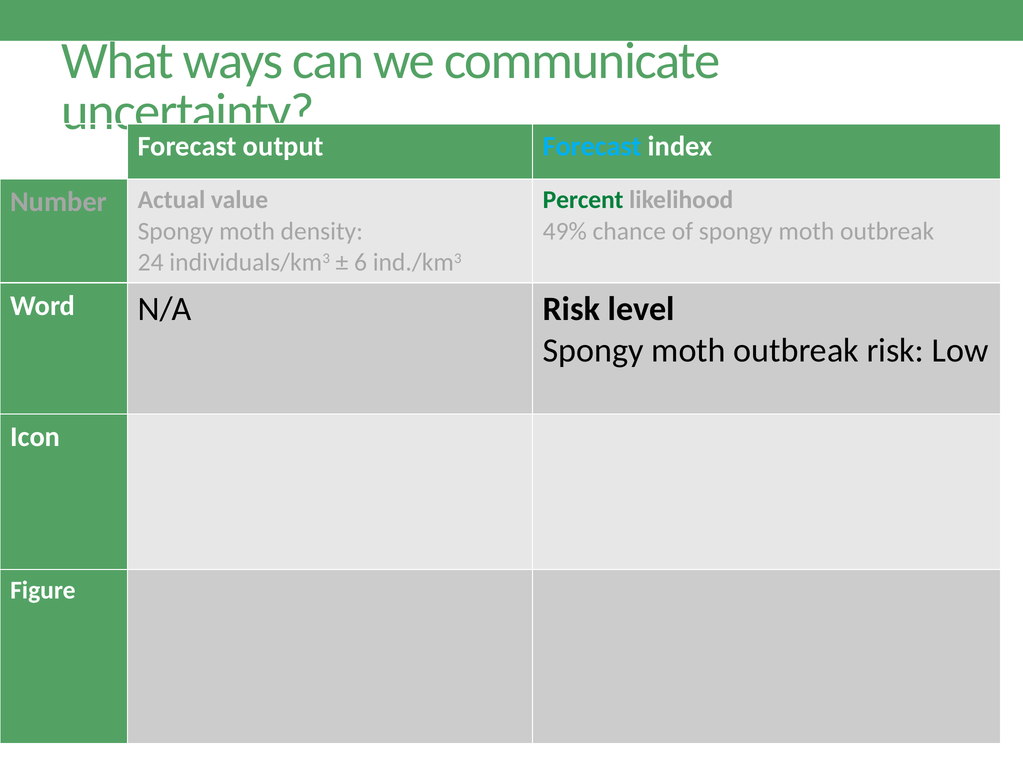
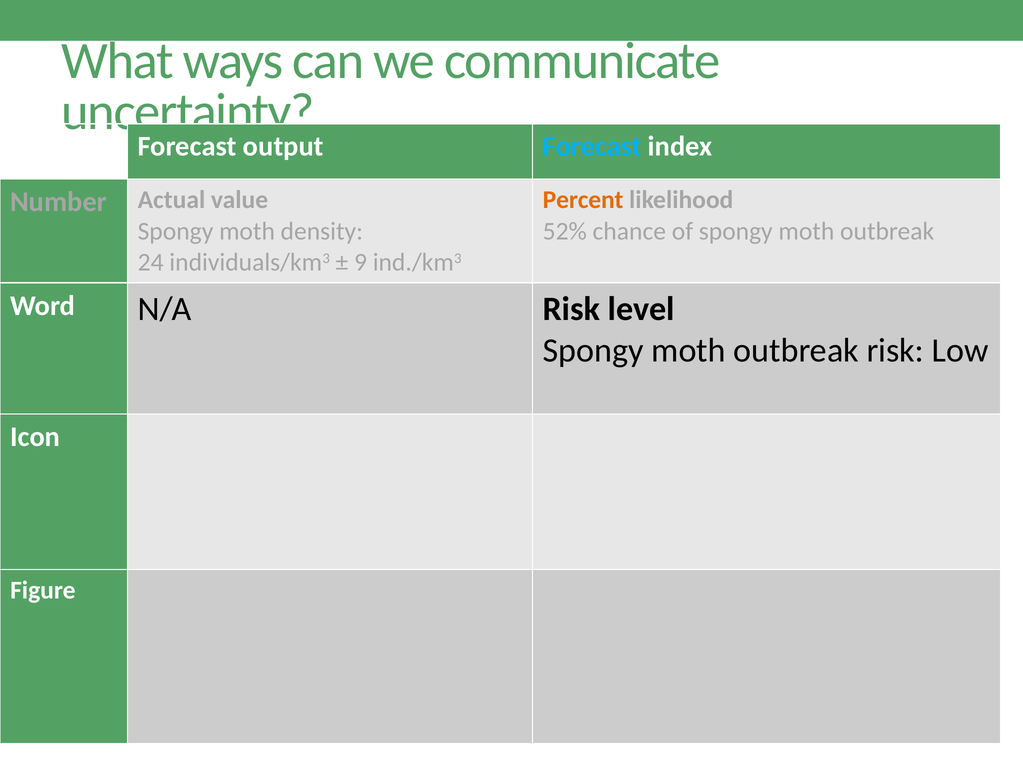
Percent colour: green -> orange
49%: 49% -> 52%
6: 6 -> 9
